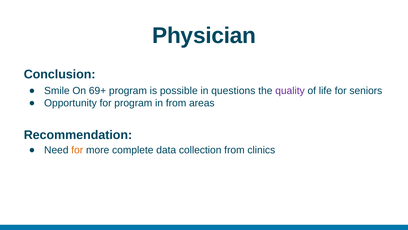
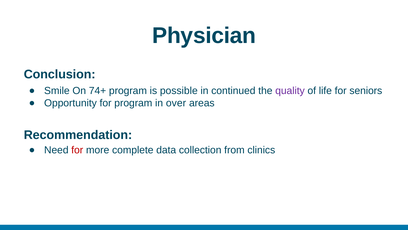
69+: 69+ -> 74+
questions: questions -> continued
in from: from -> over
for at (77, 150) colour: orange -> red
